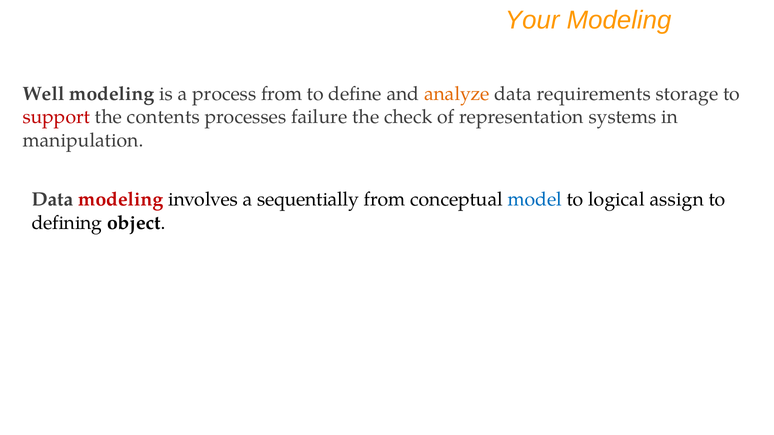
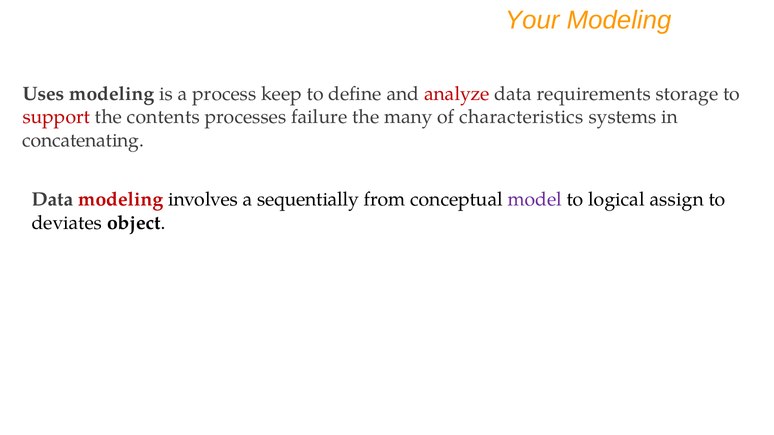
Well: Well -> Uses
process from: from -> keep
analyze colour: orange -> red
check: check -> many
representation: representation -> characteristics
manipulation: manipulation -> concatenating
model colour: blue -> purple
defining: defining -> deviates
